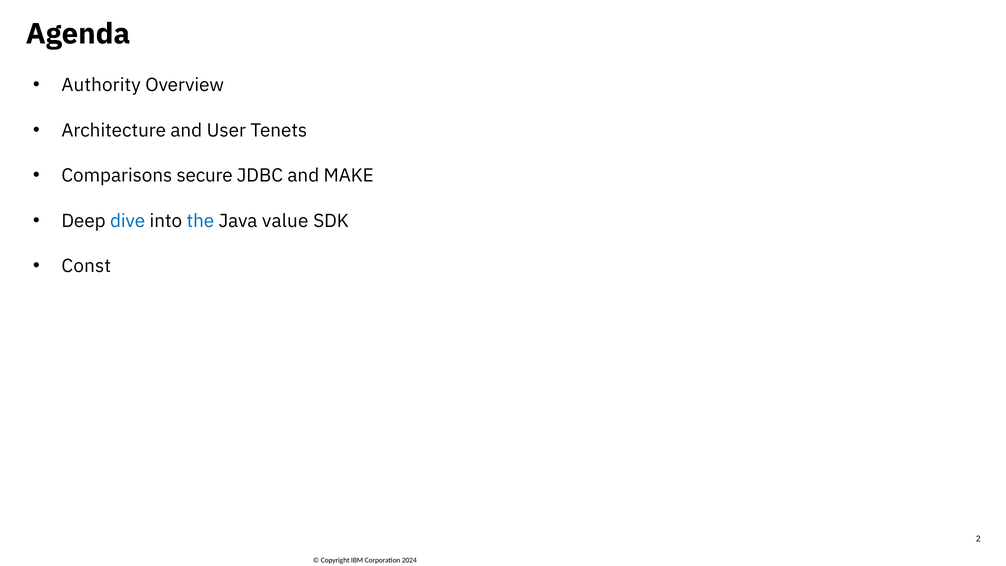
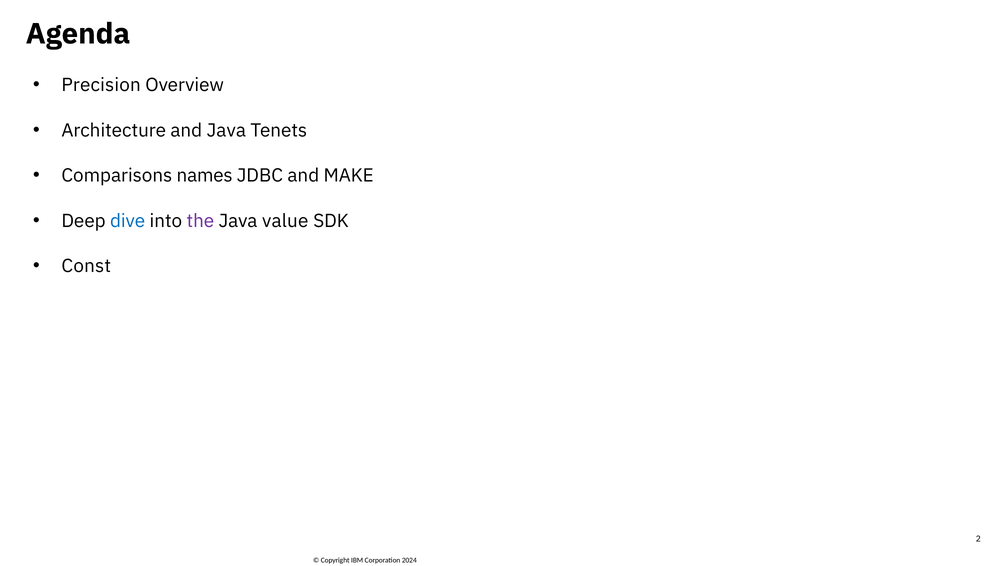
Authority: Authority -> Precision
and User: User -> Java
secure: secure -> names
the colour: blue -> purple
